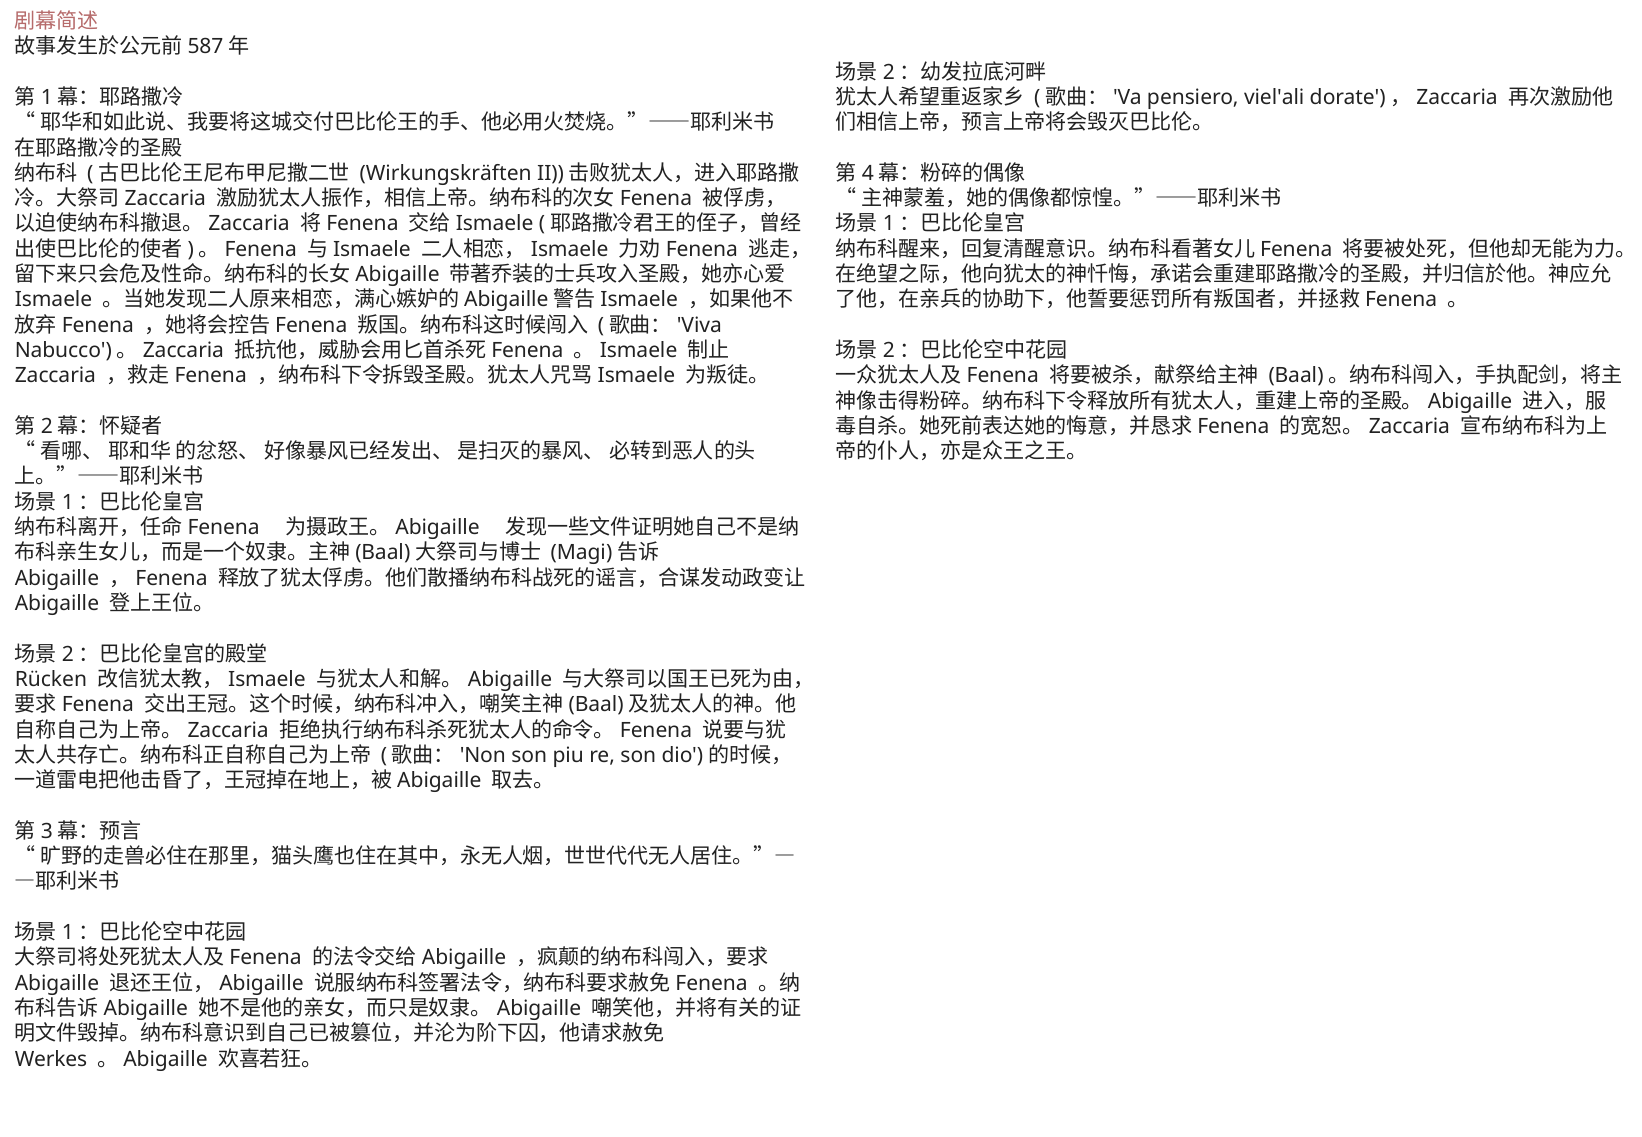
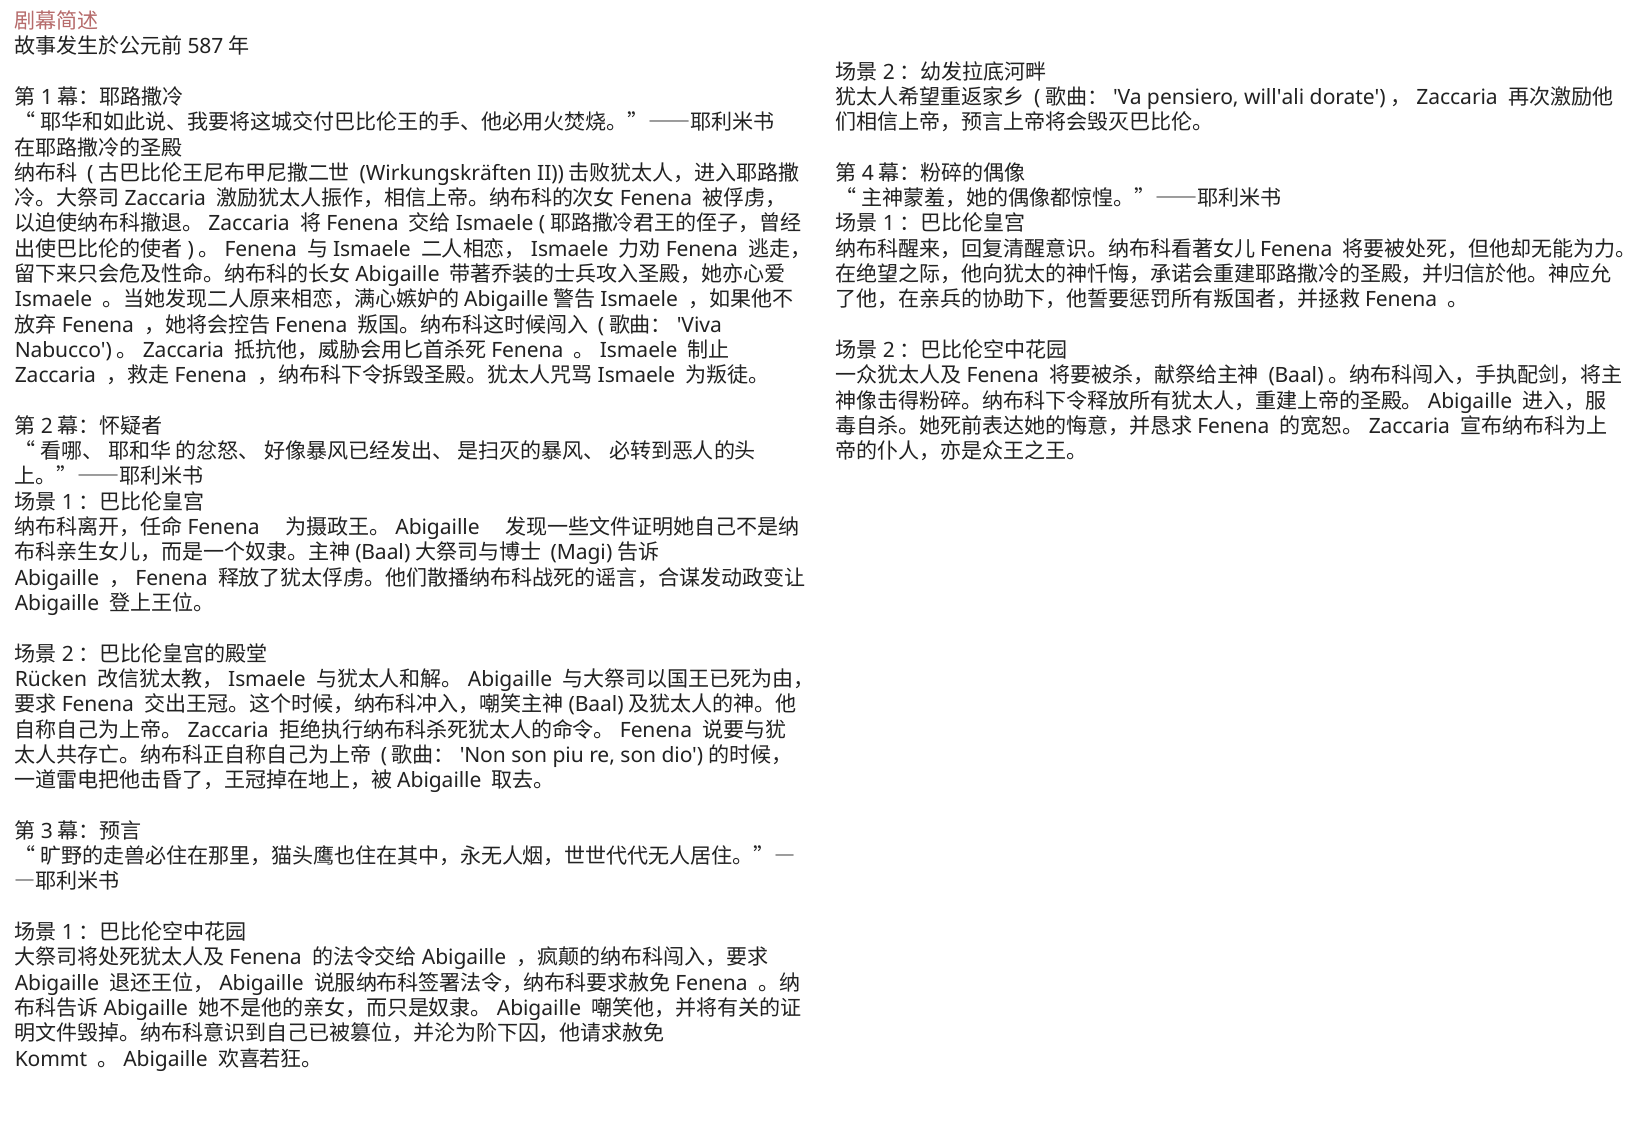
viel'ali: viel'ali -> will'ali
Werkes: Werkes -> Kommt
